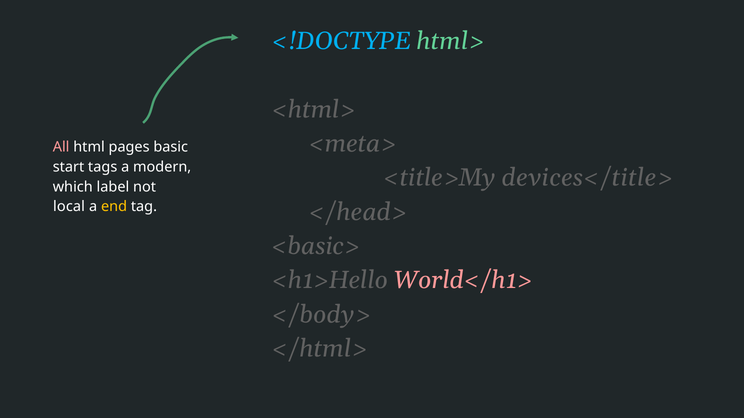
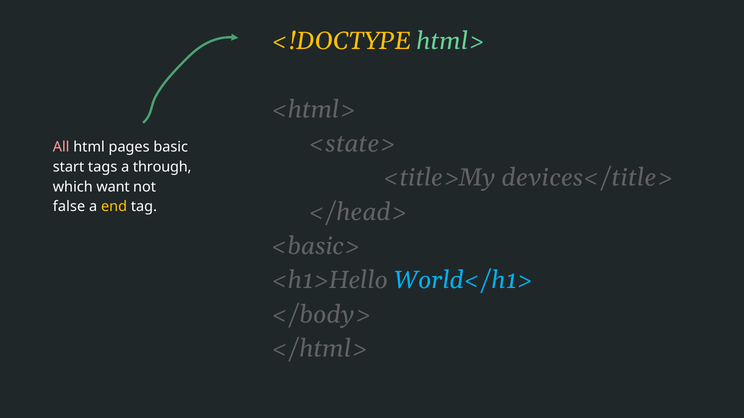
<!DOCTYPE colour: light blue -> yellow
<meta>: <meta> -> <state>
modern: modern -> through
label: label -> want
local: local -> false
World</h1> colour: pink -> light blue
